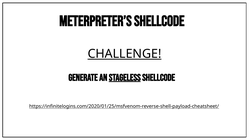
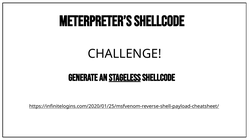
CHALLENGE underline: present -> none
